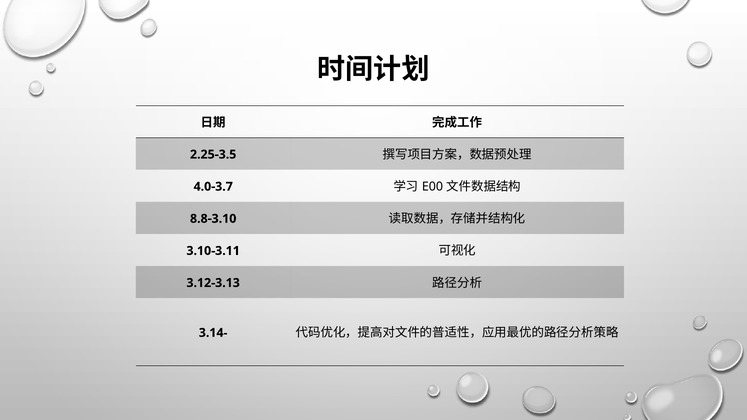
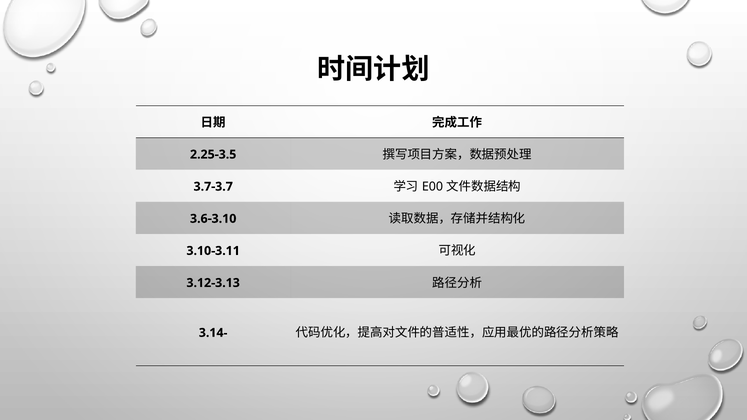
4.0-3.7: 4.0-3.7 -> 3.7-3.7
8.8-3.10: 8.8-3.10 -> 3.6-3.10
